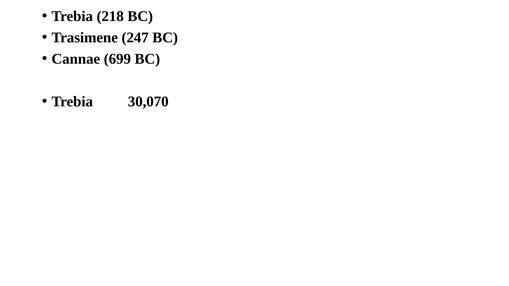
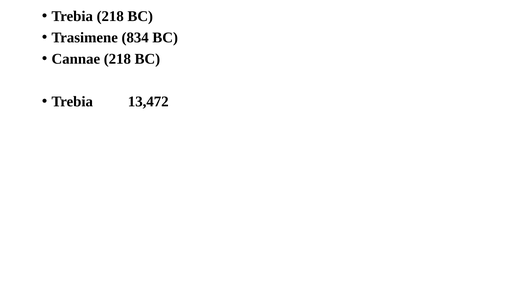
247: 247 -> 834
Cannae 699: 699 -> 218
30,070: 30,070 -> 13,472
